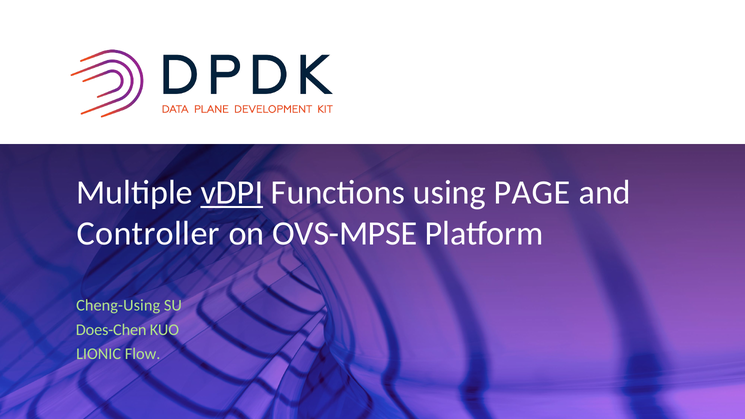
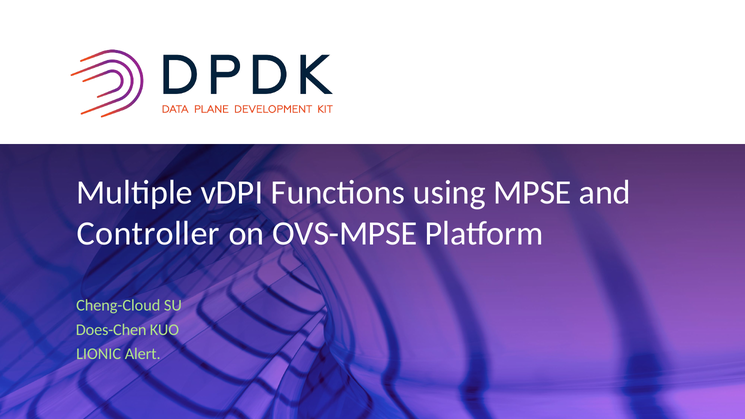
vDPI underline: present -> none
PAGE: PAGE -> MPSE
Cheng-Using: Cheng-Using -> Cheng-Cloud
Flow: Flow -> Alert
